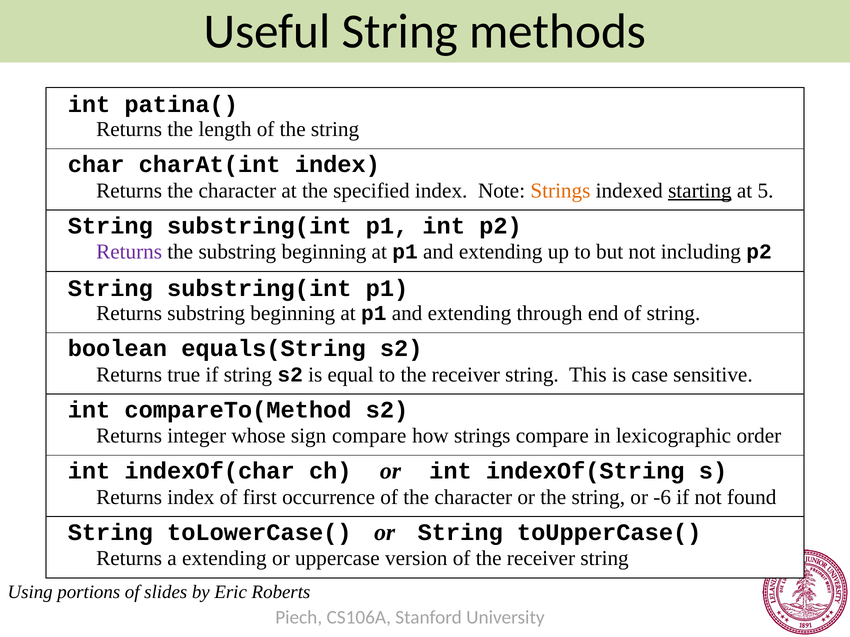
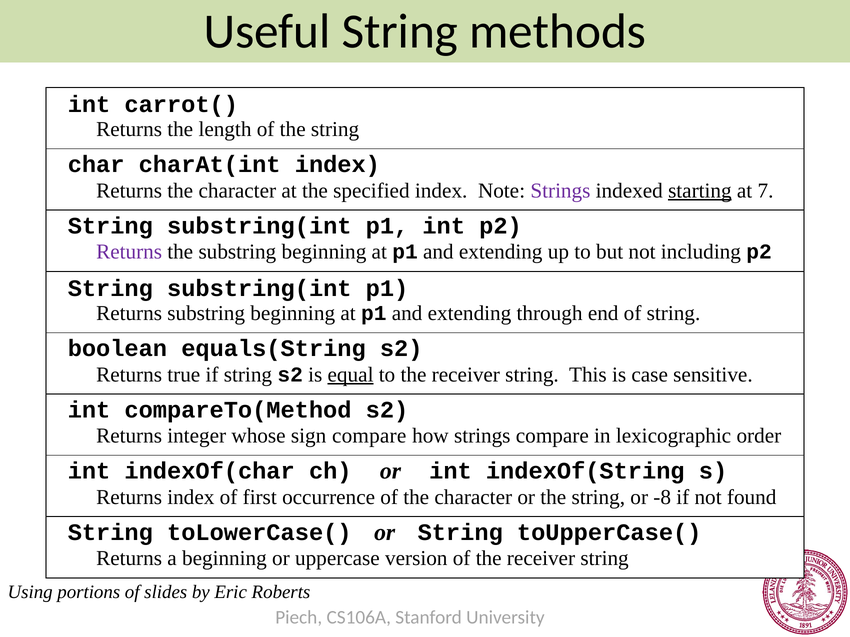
patina(: patina( -> carrot(
Strings at (560, 191) colour: orange -> purple
5: 5 -> 7
equal underline: none -> present
-6: -6 -> -8
a extending: extending -> beginning
